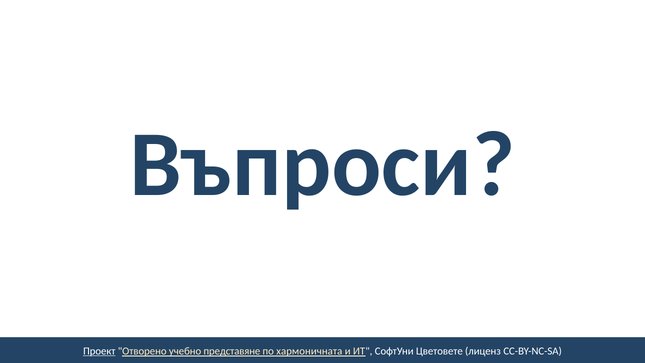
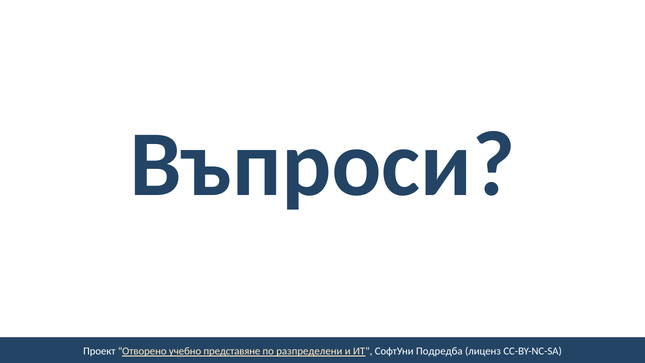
Проект underline: present -> none
хармоничната: хармоничната -> разпределени
Цветовете: Цветовете -> Подредба
